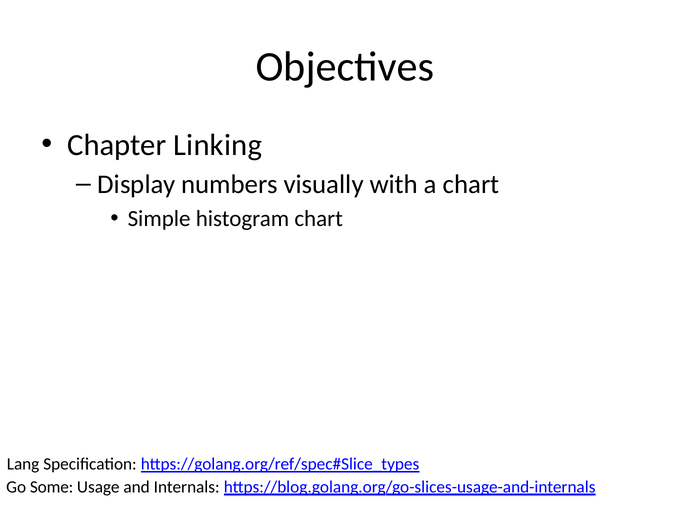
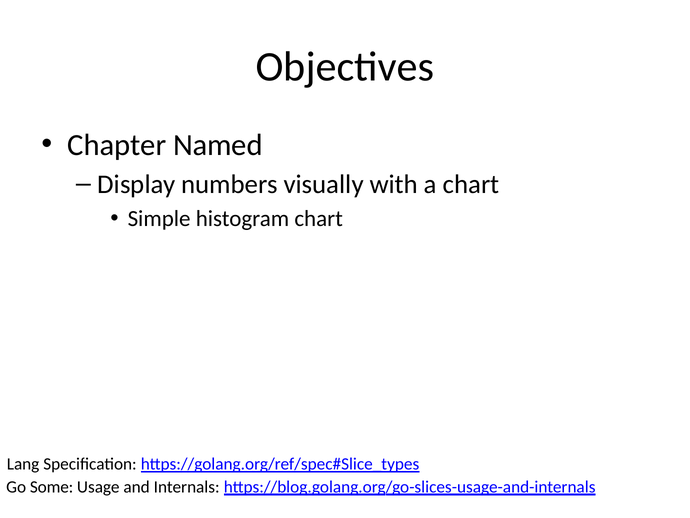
Linking: Linking -> Named
